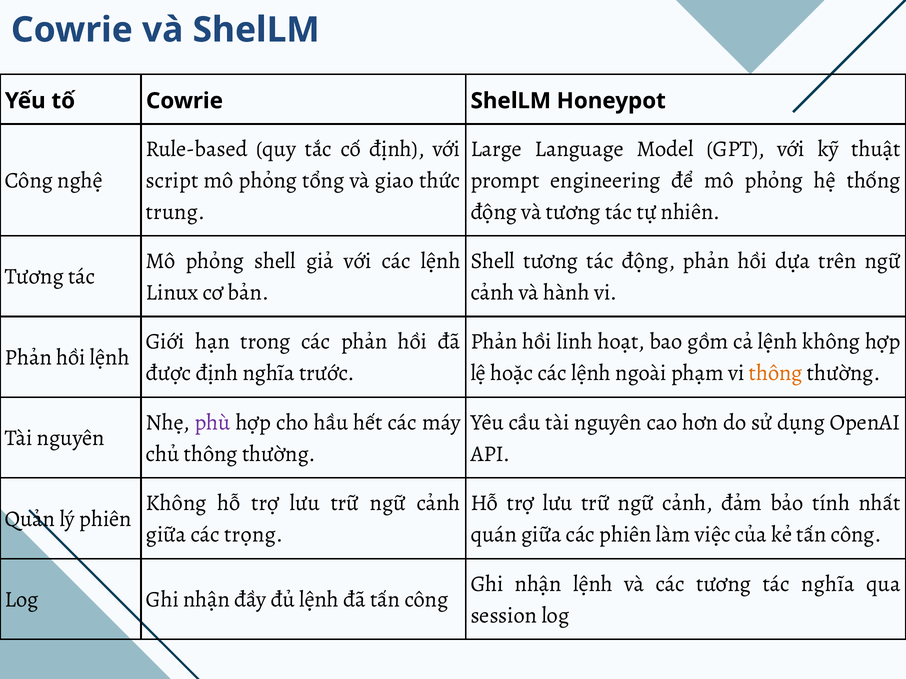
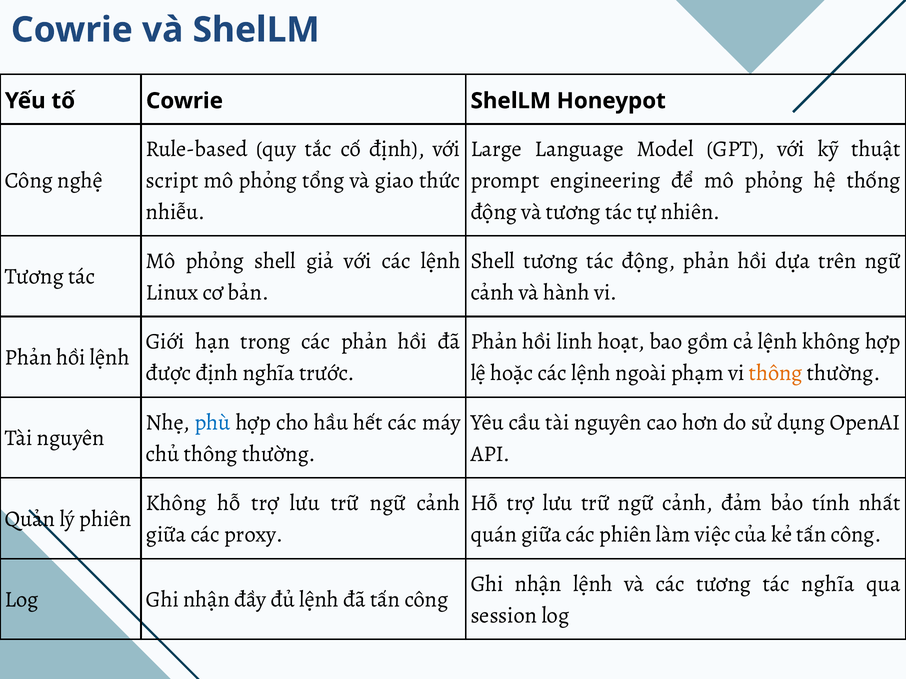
trung: trung -> nhiễu
phù colour: purple -> blue
trọng: trọng -> proxy
